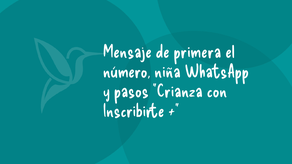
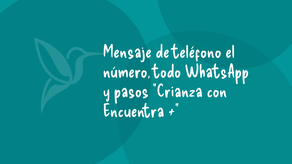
primera: primera -> teléfono
niña: niña -> todo
Inscribirte: Inscribirte -> Encuentra
